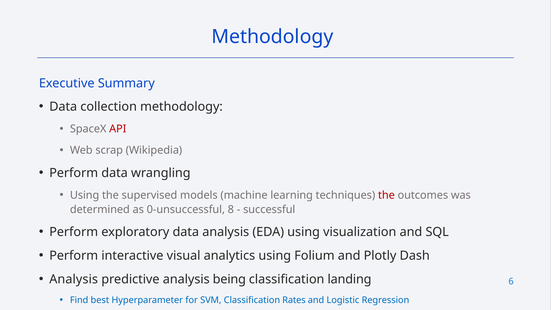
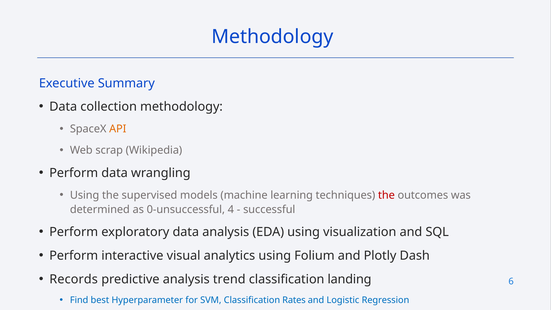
API colour: red -> orange
8: 8 -> 4
Analysis at (74, 279): Analysis -> Records
being: being -> trend
